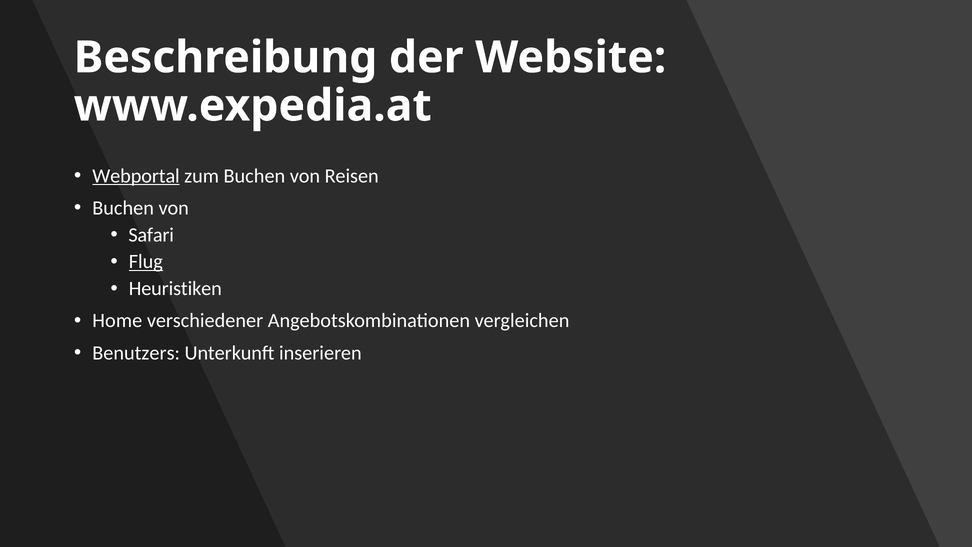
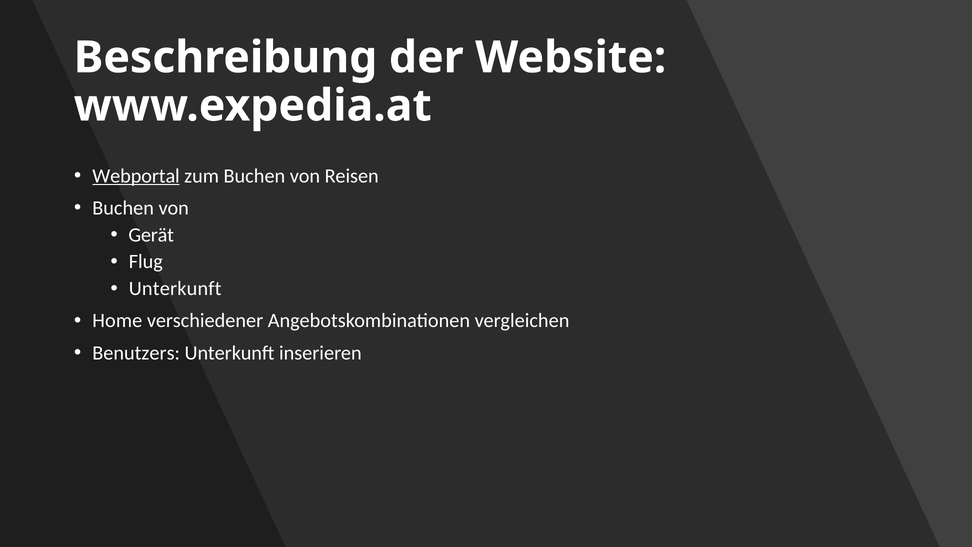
Safari: Safari -> Gerät
Flug underline: present -> none
Heuristiken at (175, 289): Heuristiken -> Unterkunft
